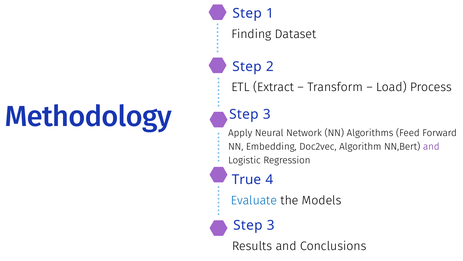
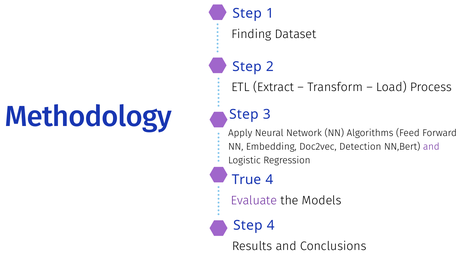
Algorithm: Algorithm -> Detection
Evaluate colour: blue -> purple
3 at (271, 225): 3 -> 4
